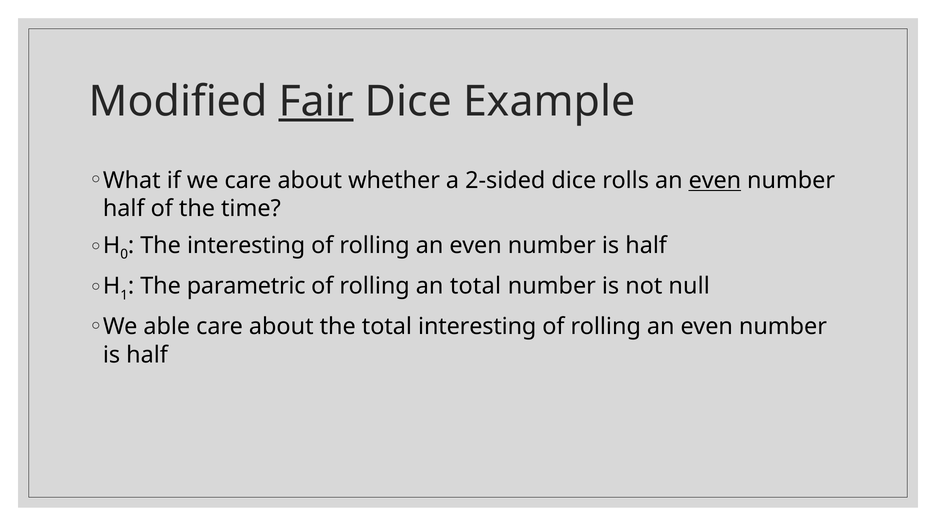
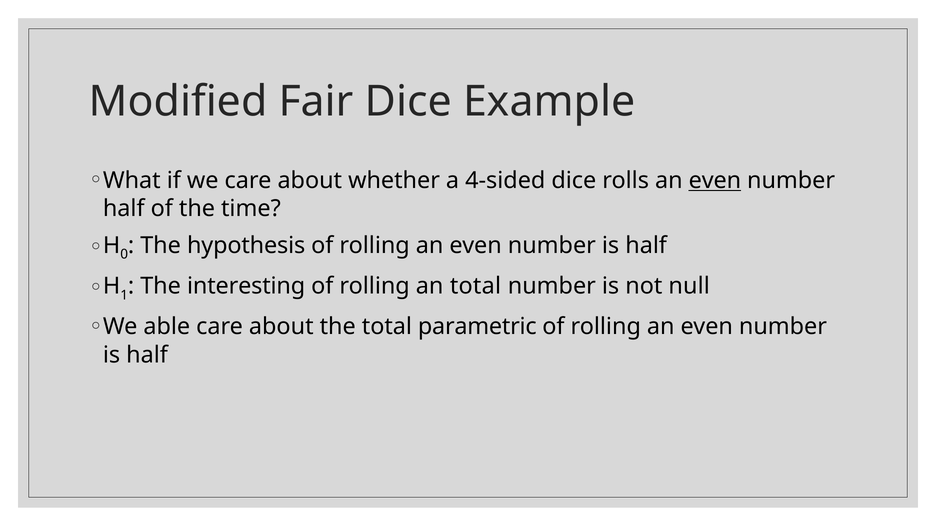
Fair underline: present -> none
2-sided: 2-sided -> 4-sided
The interesting: interesting -> hypothesis
parametric: parametric -> interesting
total interesting: interesting -> parametric
